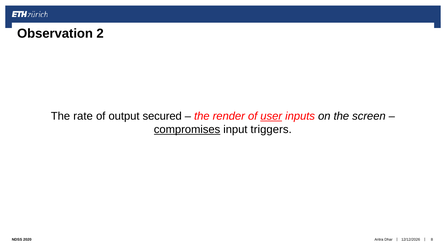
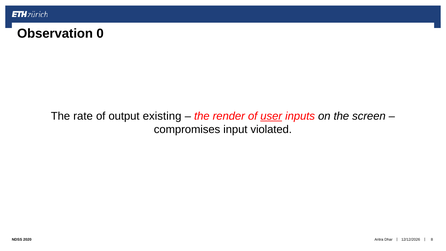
2: 2 -> 0
secured: secured -> existing
compromises underline: present -> none
triggers: triggers -> violated
